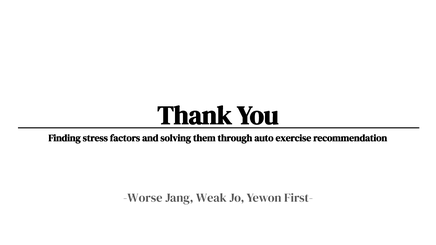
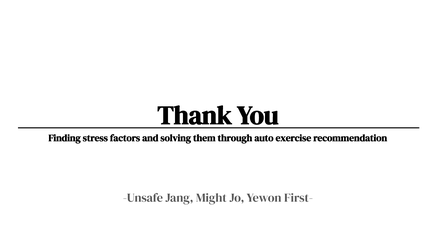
Worse: Worse -> Unsafe
Weak: Weak -> Might
